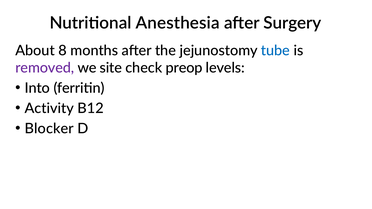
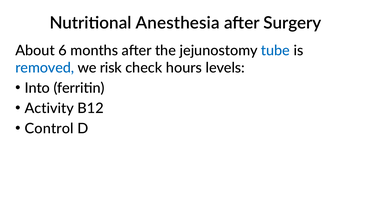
8: 8 -> 6
removed colour: purple -> blue
site: site -> risk
preop: preop -> hours
Blocker: Blocker -> Control
